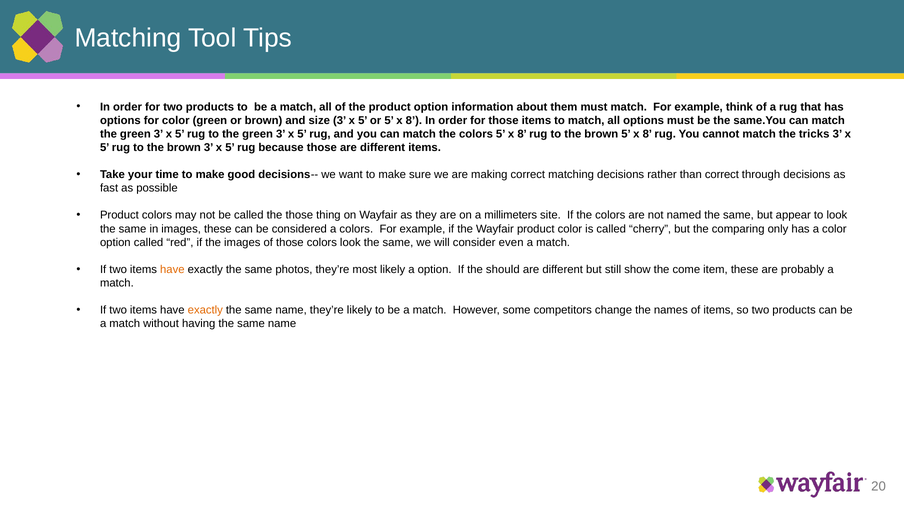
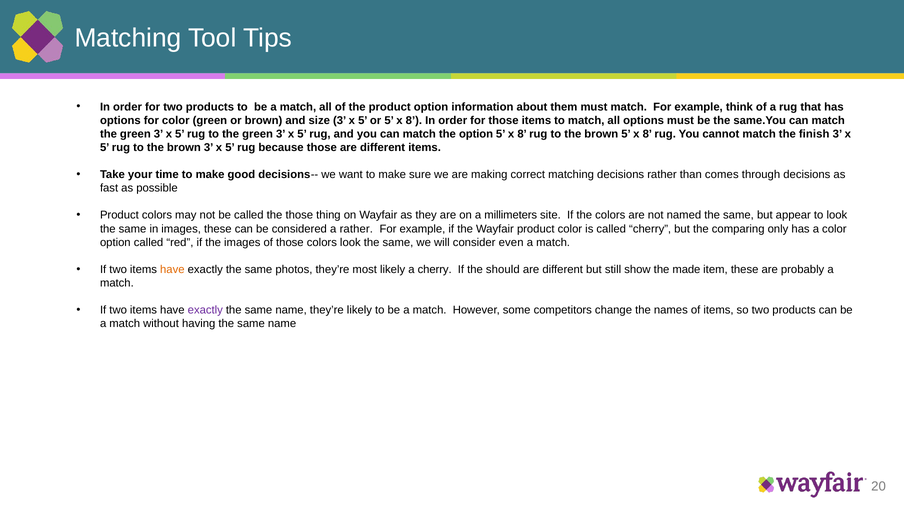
match the colors: colors -> option
tricks: tricks -> finish
than correct: correct -> comes
a colors: colors -> rather
a option: option -> cherry
come: come -> made
exactly at (205, 310) colour: orange -> purple
